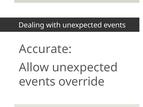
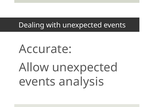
override: override -> analysis
